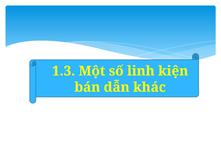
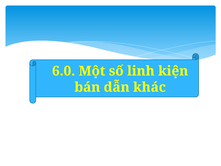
1.3: 1.3 -> 6.0
